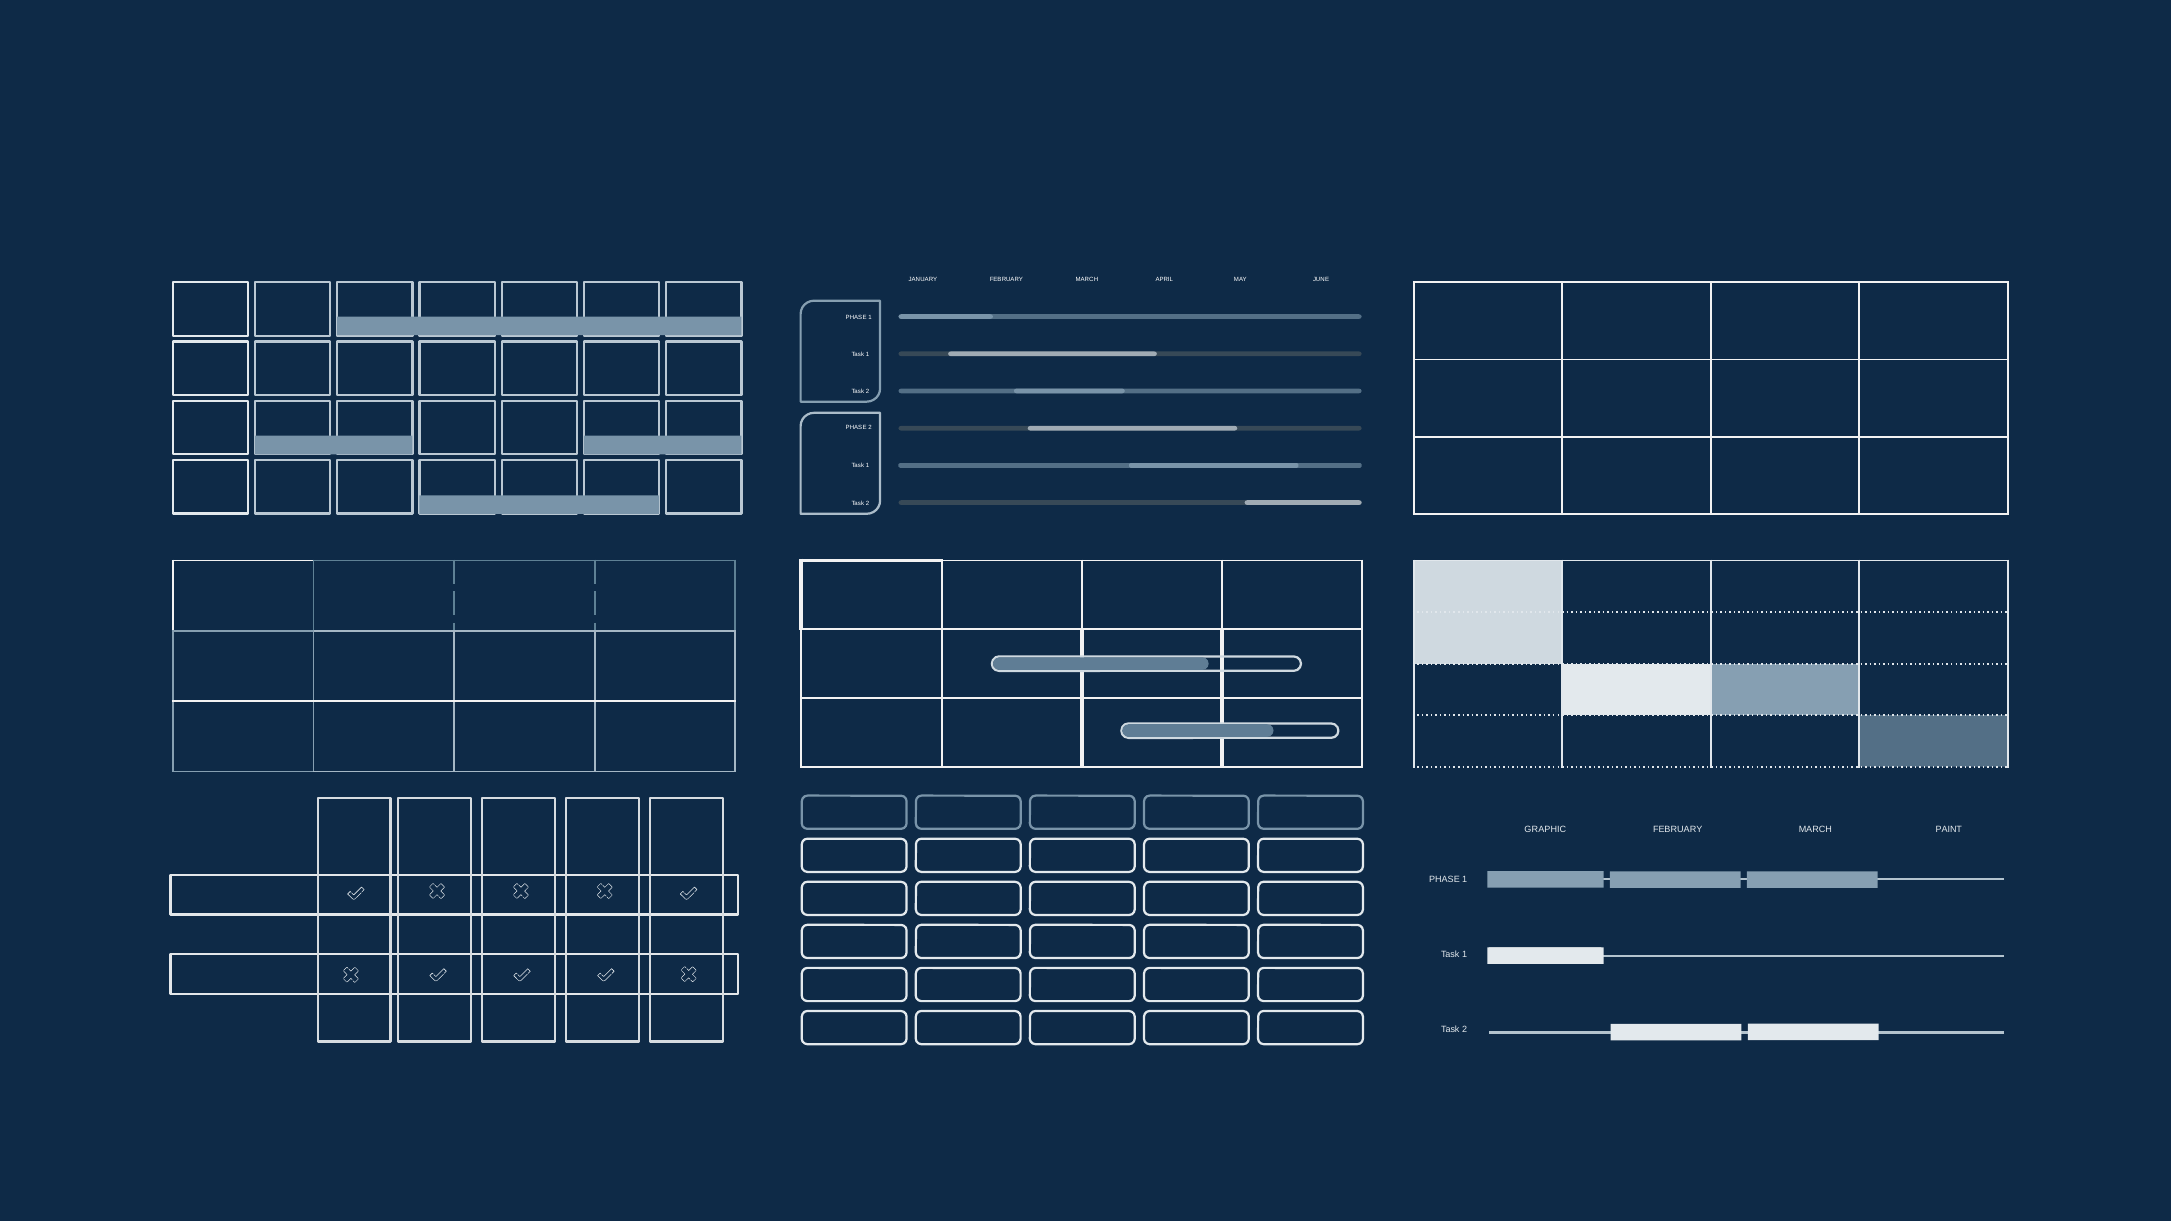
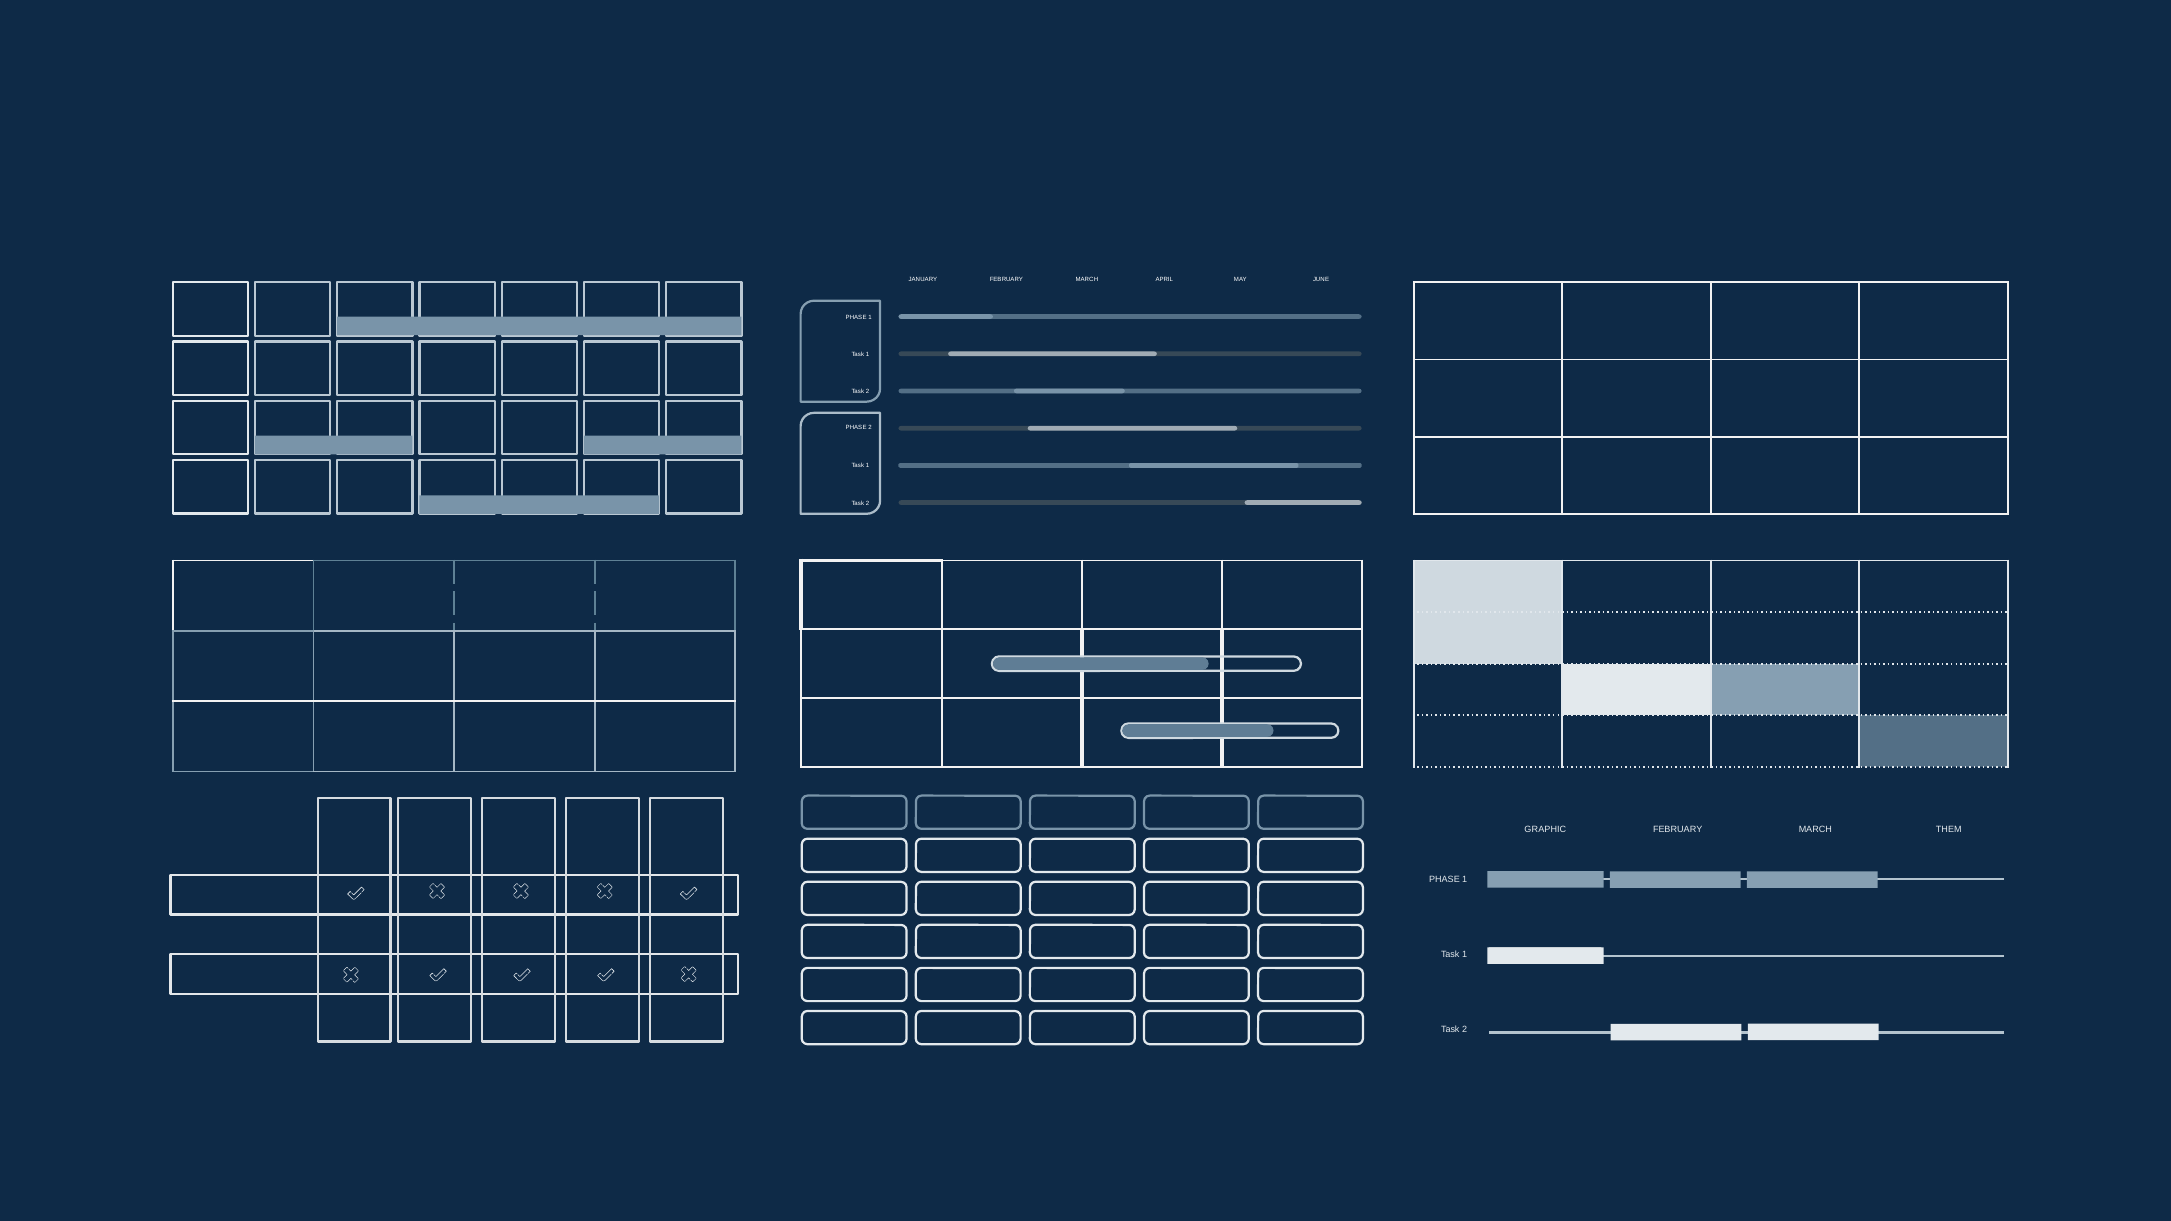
PAINT: PAINT -> THEM
